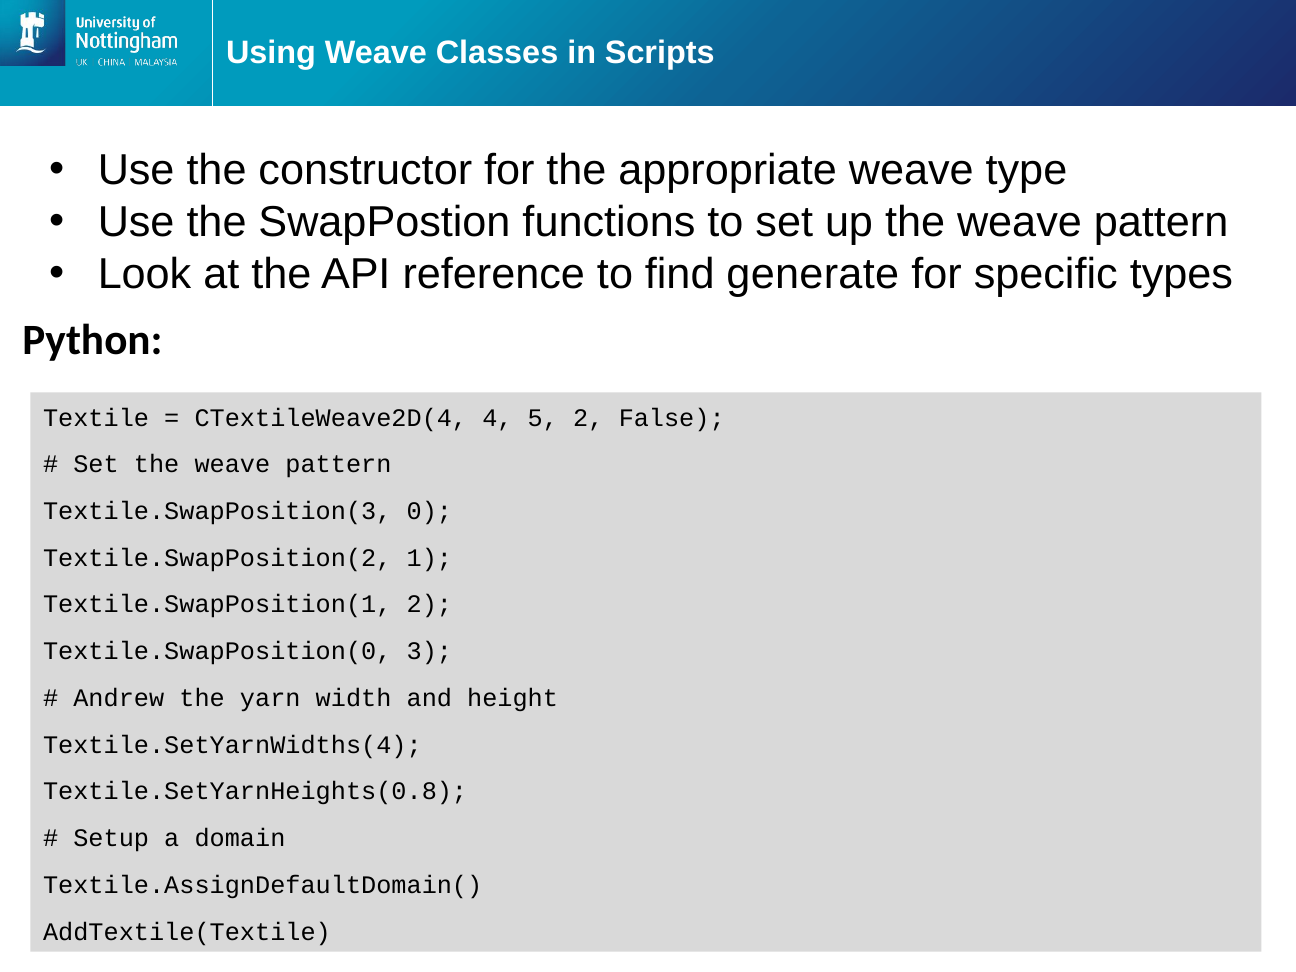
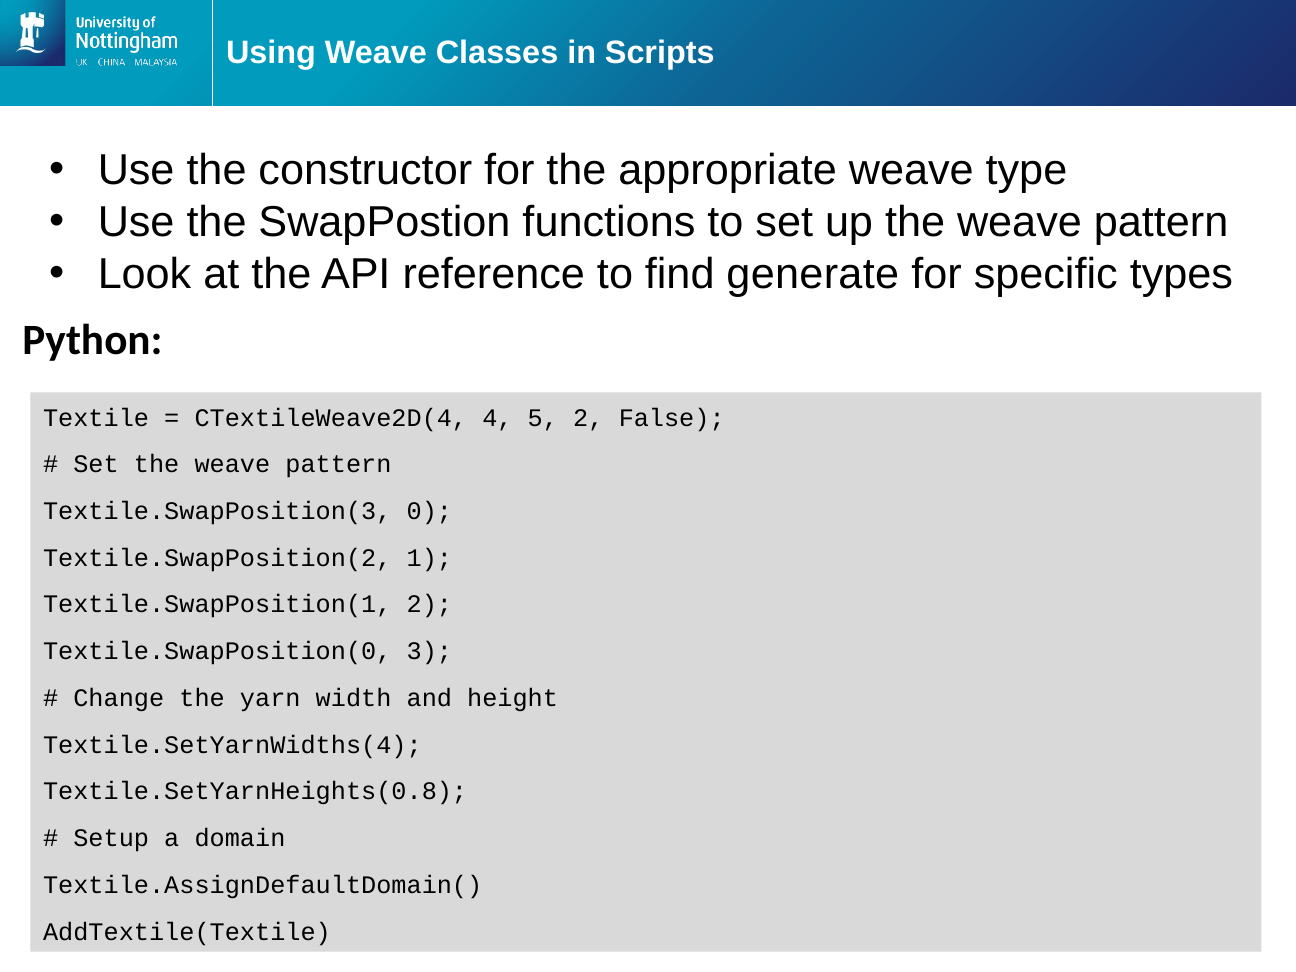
Andrew: Andrew -> Change
